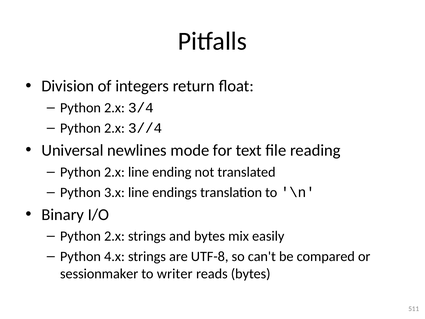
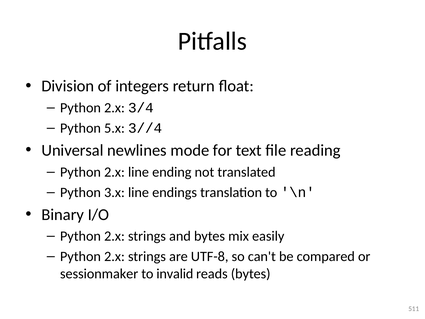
2.x at (114, 128): 2.x -> 5.x
4.x at (114, 256): 4.x -> 2.x
writer: writer -> invalid
